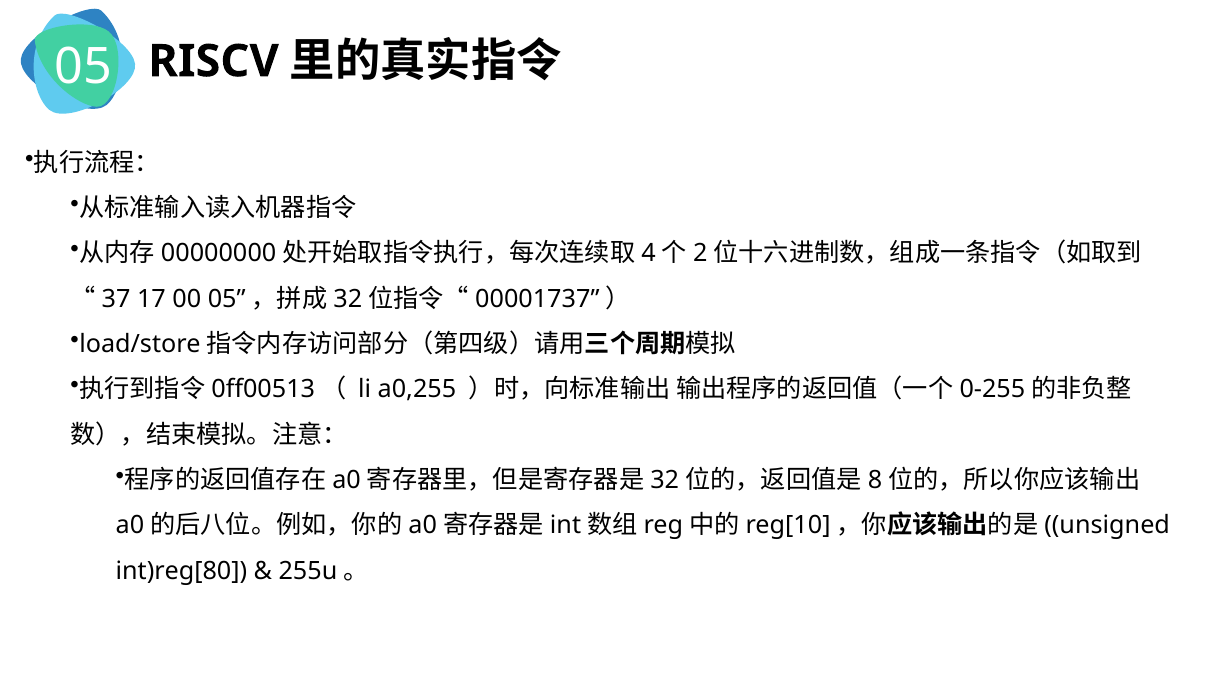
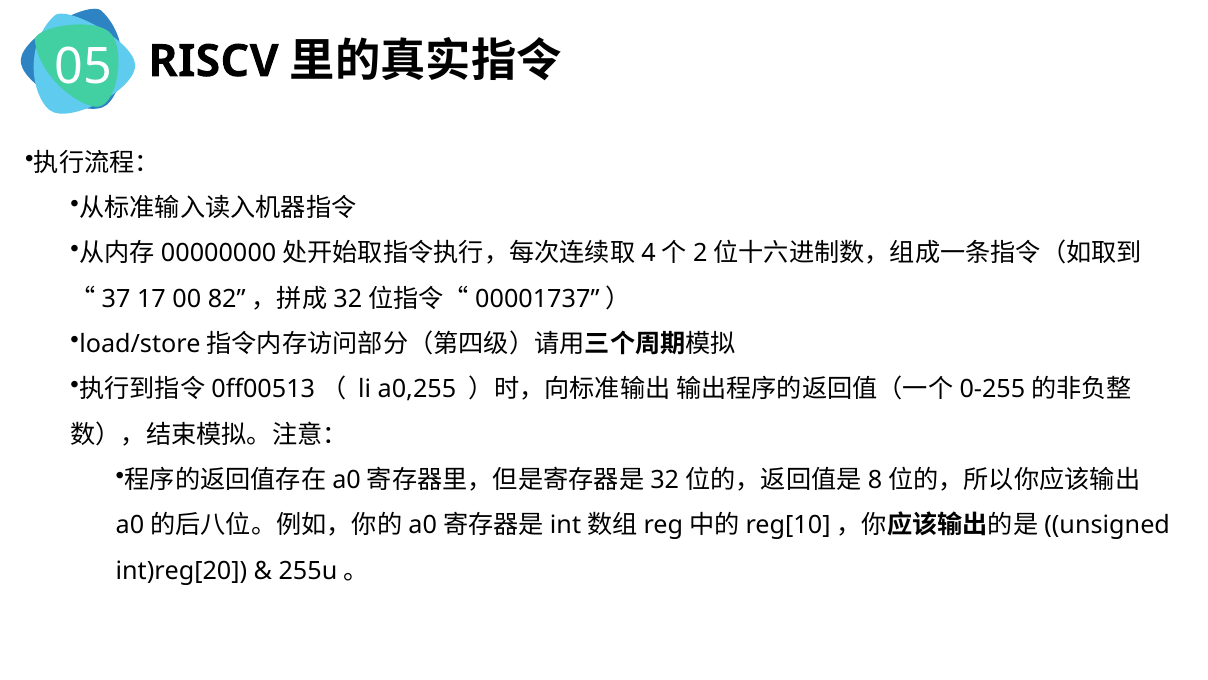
00 05: 05 -> 82
int)reg[80: int)reg[80 -> int)reg[20
